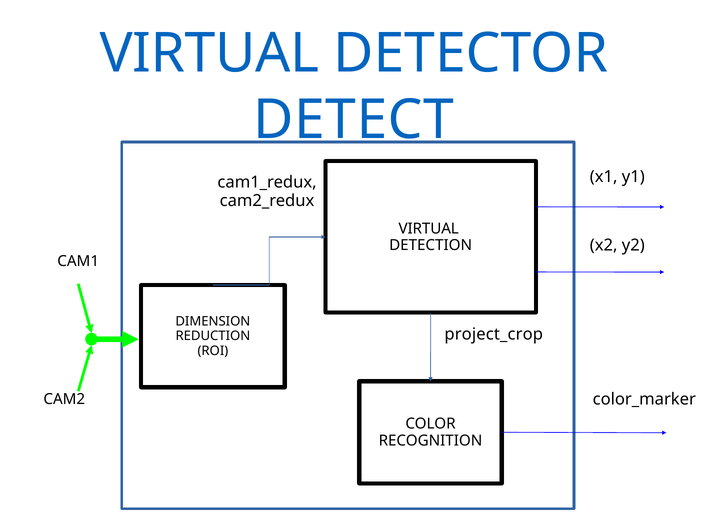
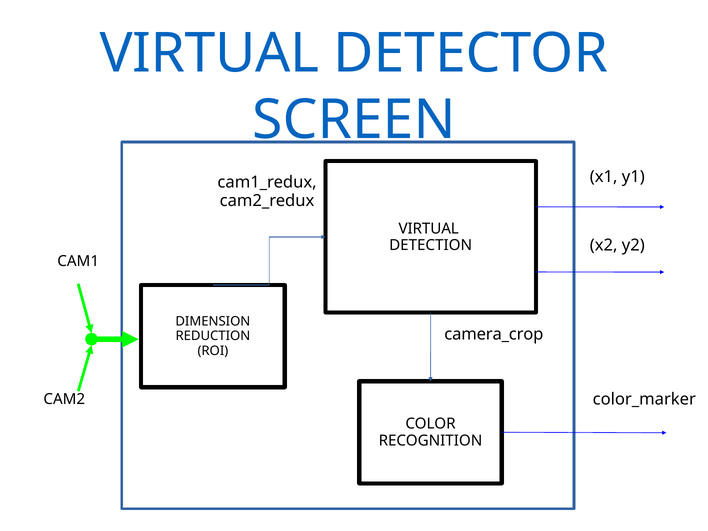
DETECT: DETECT -> SCREEN
project_crop: project_crop -> camera_crop
